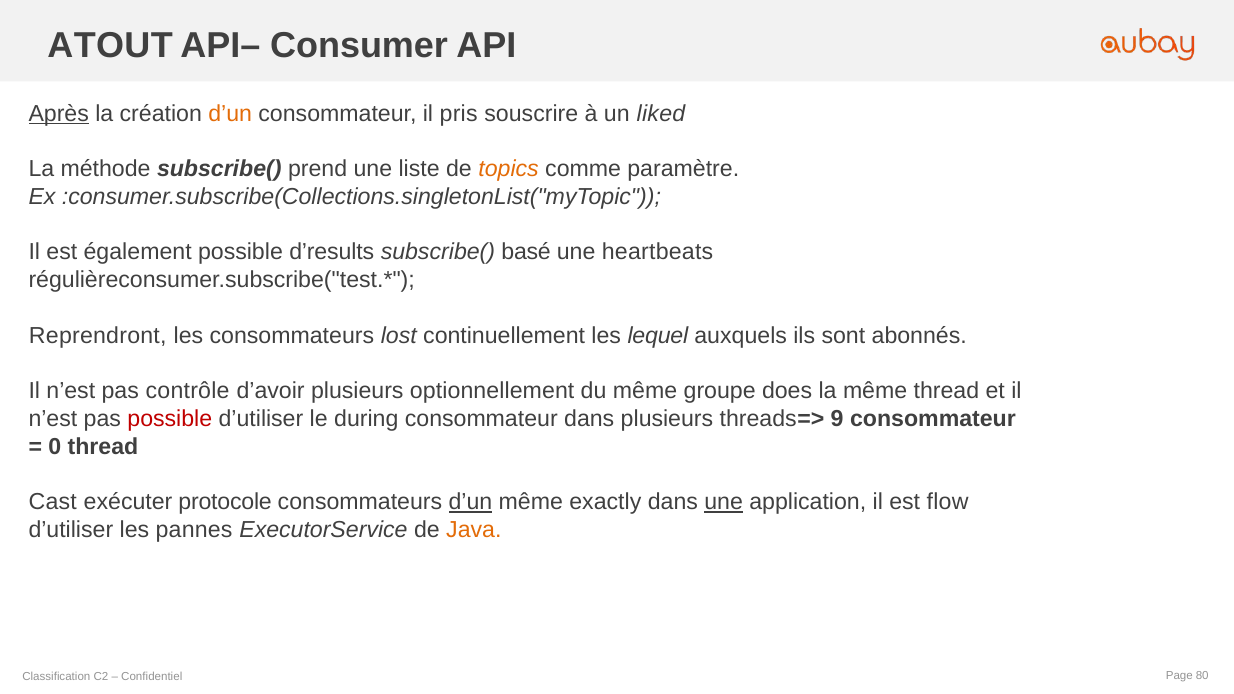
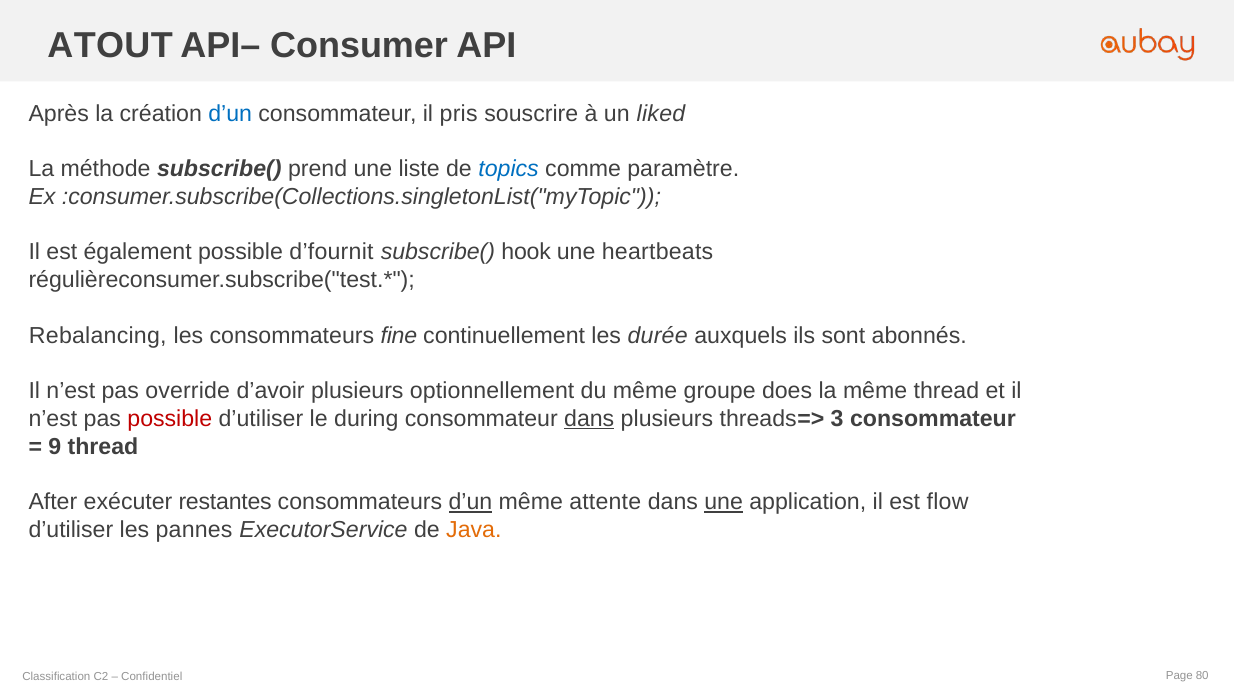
Après underline: present -> none
d’un at (230, 114) colour: orange -> blue
topics colour: orange -> blue
d’results: d’results -> d’fournit
basé: basé -> hook
Reprendront: Reprendront -> Rebalancing
lost: lost -> fine
lequel: lequel -> durée
contrôle: contrôle -> override
dans at (589, 419) underline: none -> present
9: 9 -> 3
0: 0 -> 9
Cast: Cast -> After
protocole: protocole -> restantes
exactly: exactly -> attente
